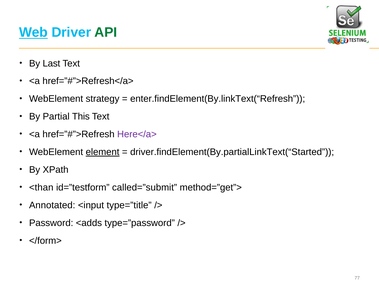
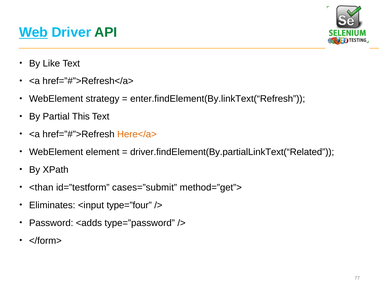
Last: Last -> Like
Here</a> colour: purple -> orange
element underline: present -> none
driver.findElement(By.partialLinkText(“Started: driver.findElement(By.partialLinkText(“Started -> driver.findElement(By.partialLinkText(“Related
called=”submit: called=”submit -> cases=”submit
Annotated: Annotated -> Eliminates
type=”title: type=”title -> type=”four
